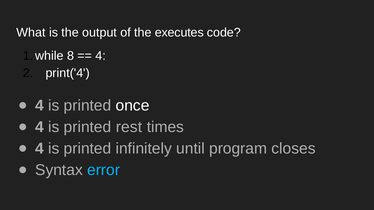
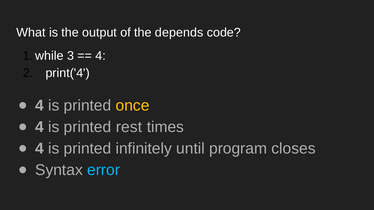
executes: executes -> depends
8: 8 -> 3
once colour: white -> yellow
